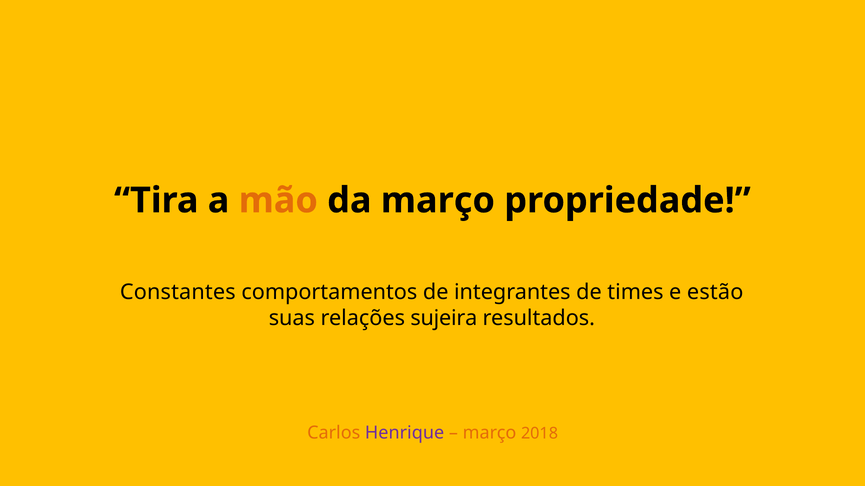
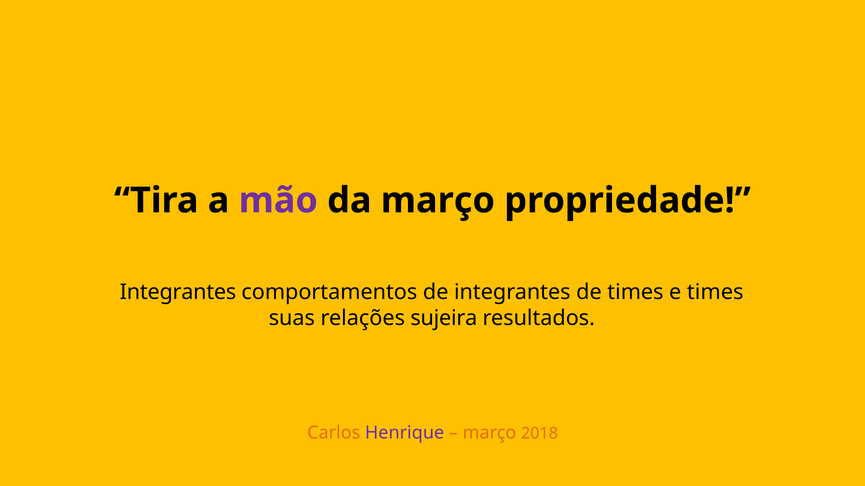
mão colour: orange -> purple
Constantes at (178, 293): Constantes -> Integrantes
e estão: estão -> times
